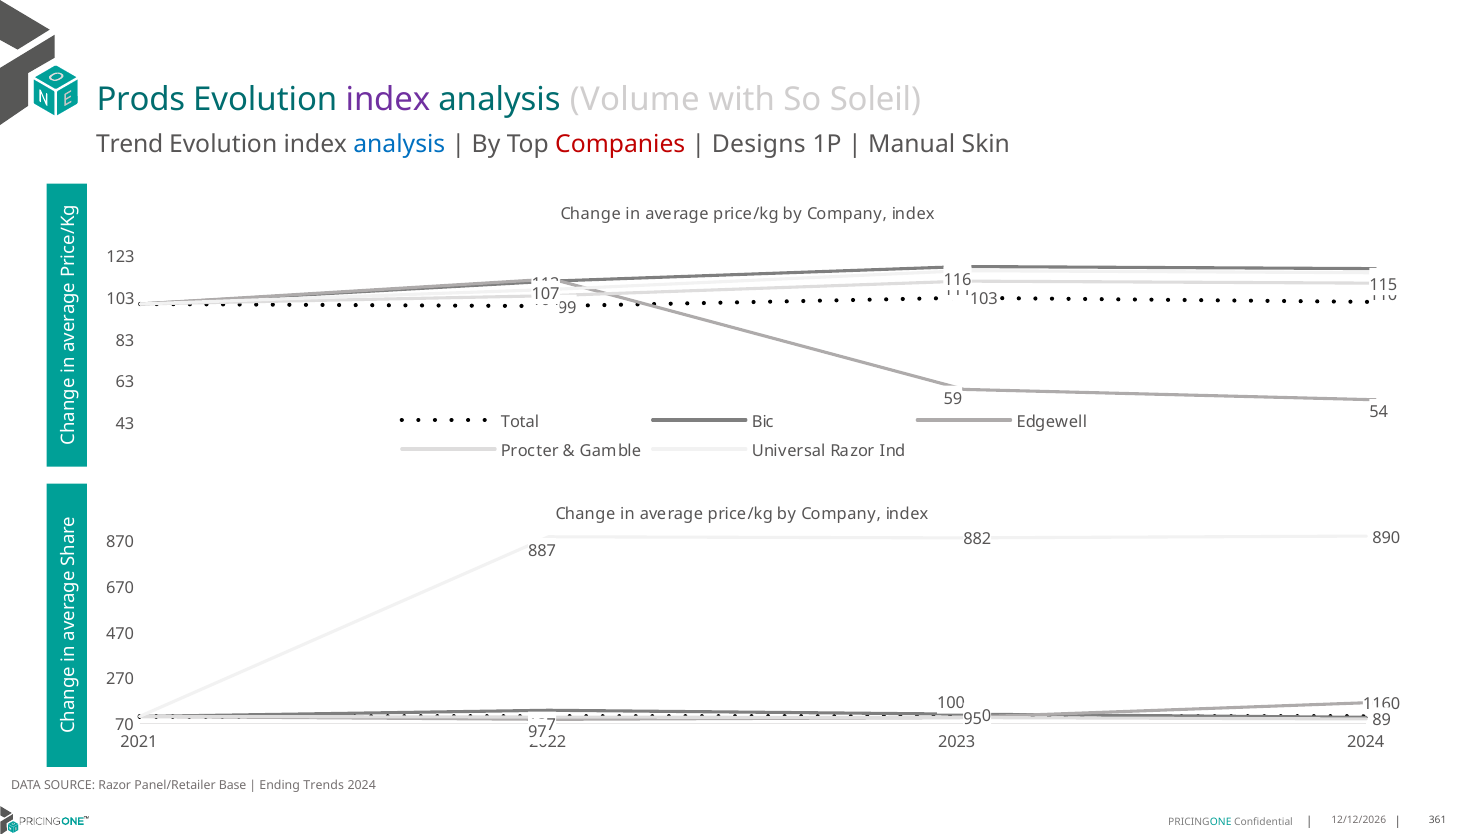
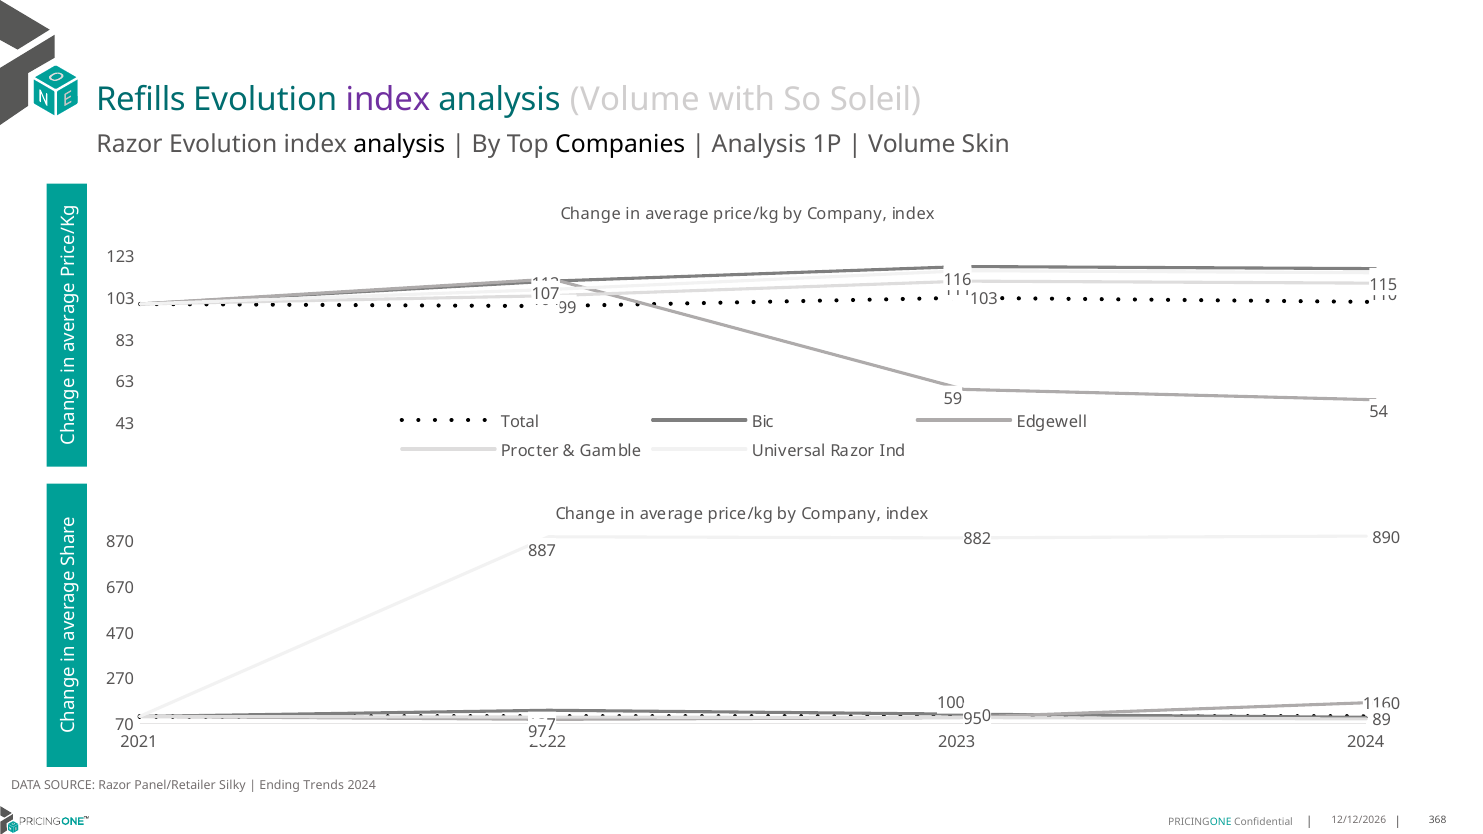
Prods: Prods -> Refills
Trend at (130, 145): Trend -> Razor
analysis at (399, 145) colour: blue -> black
Companies colour: red -> black
Designs at (759, 145): Designs -> Analysis
Manual at (912, 145): Manual -> Volume
Base: Base -> Silky
361: 361 -> 368
